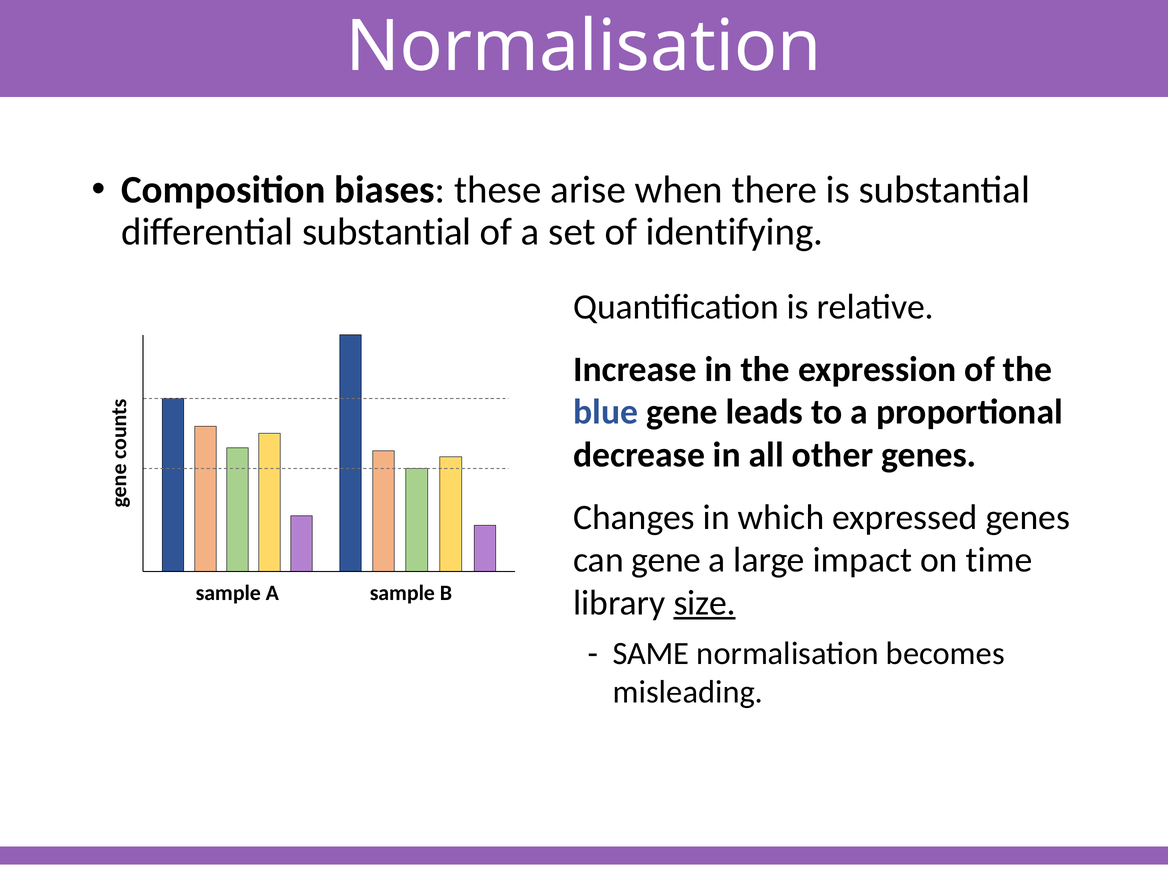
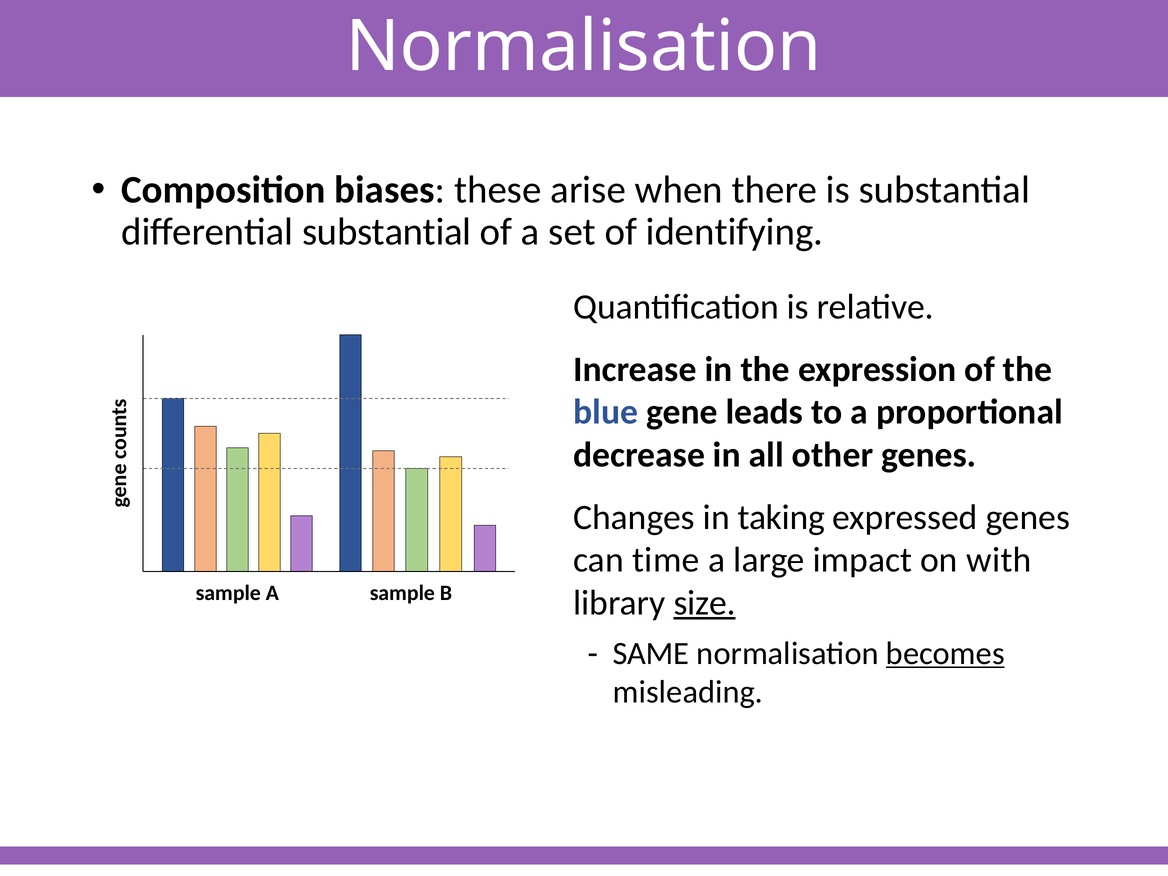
which: which -> taking
can gene: gene -> time
time: time -> with
becomes underline: none -> present
